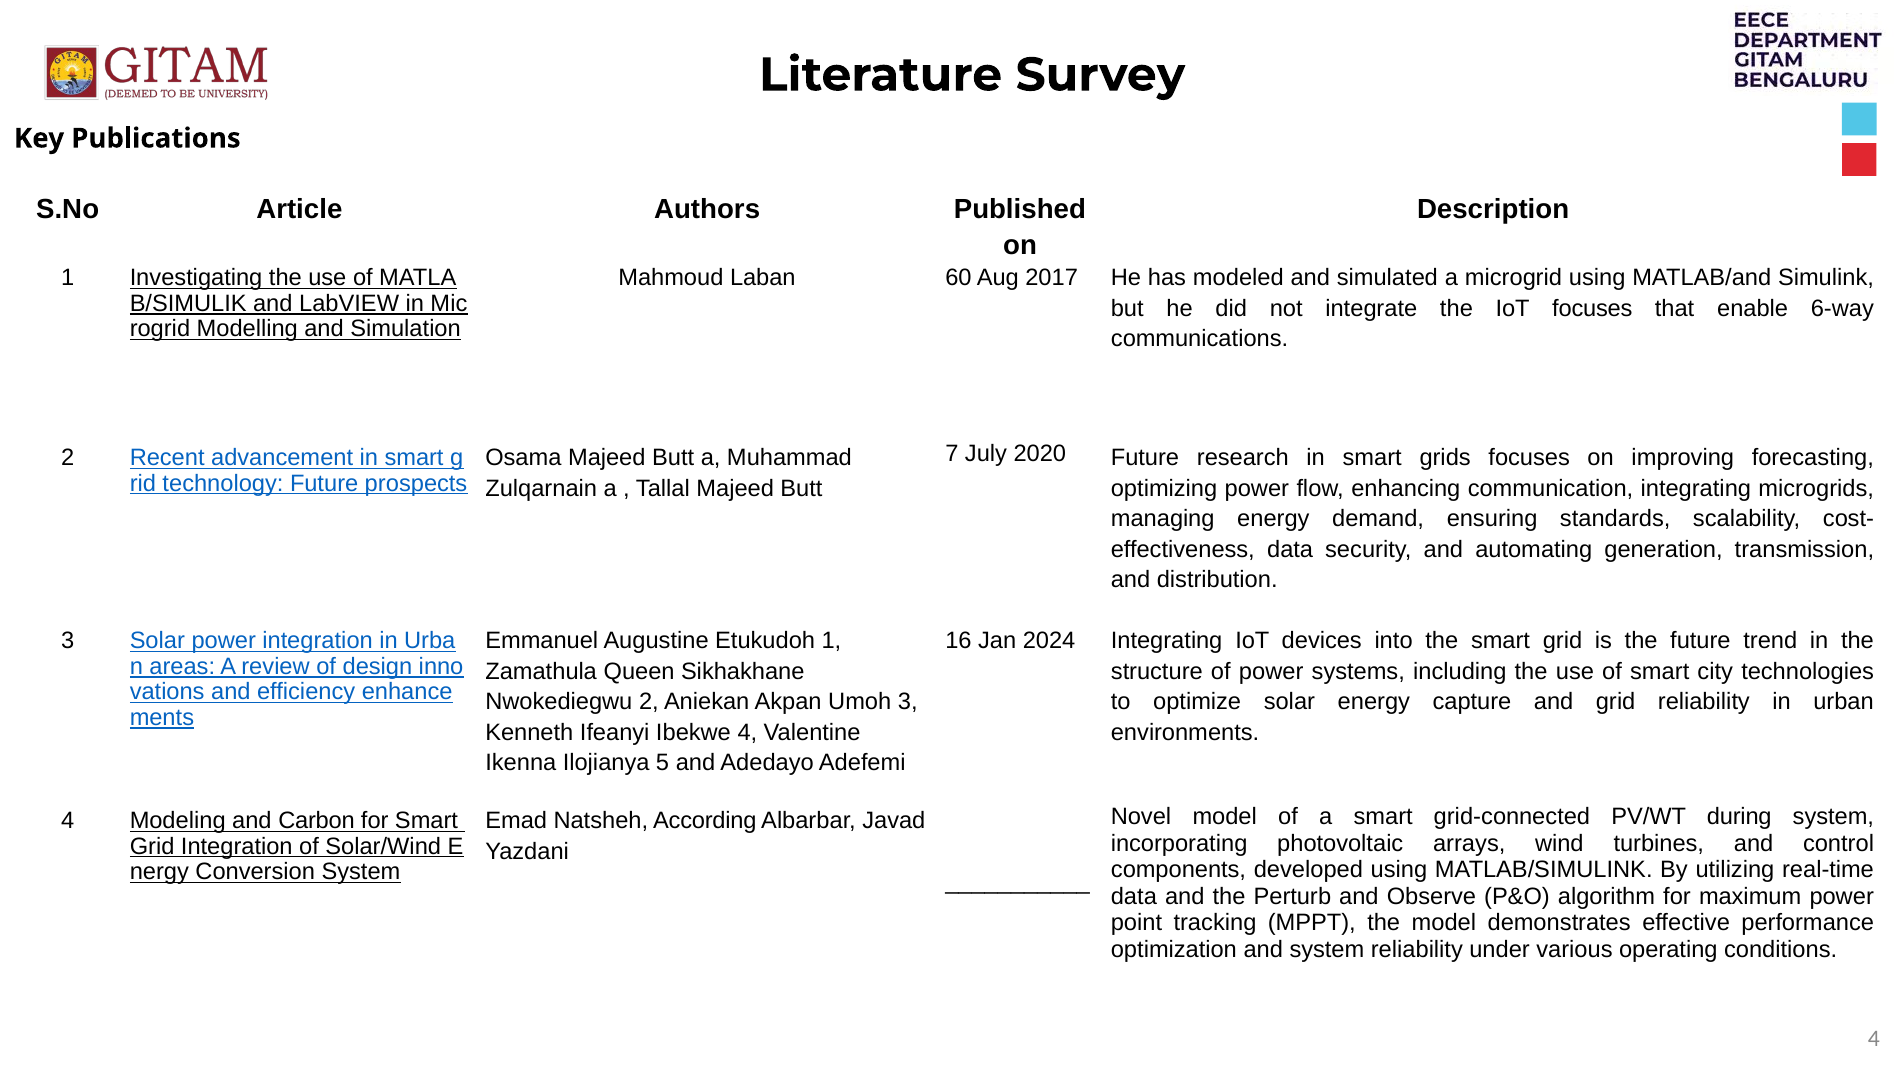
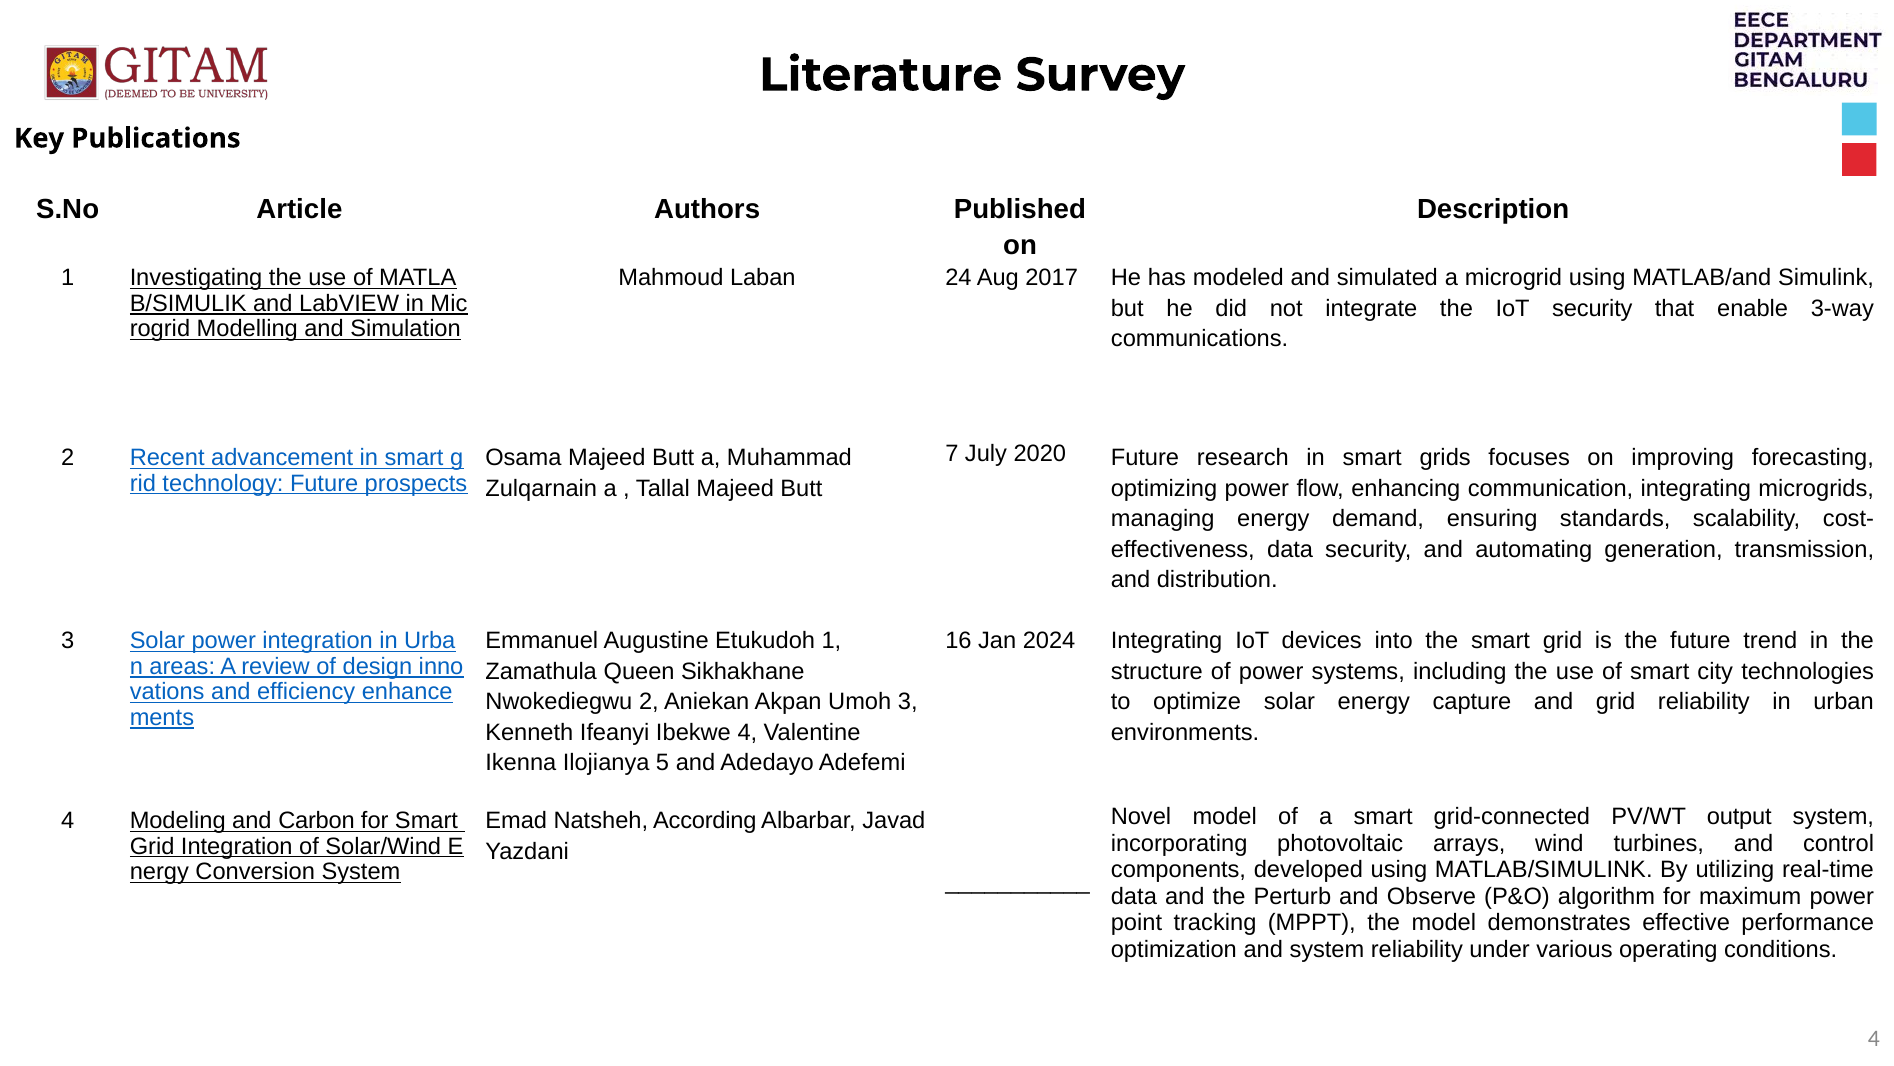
60: 60 -> 24
IoT focuses: focuses -> security
6-way: 6-way -> 3-way
during: during -> output
